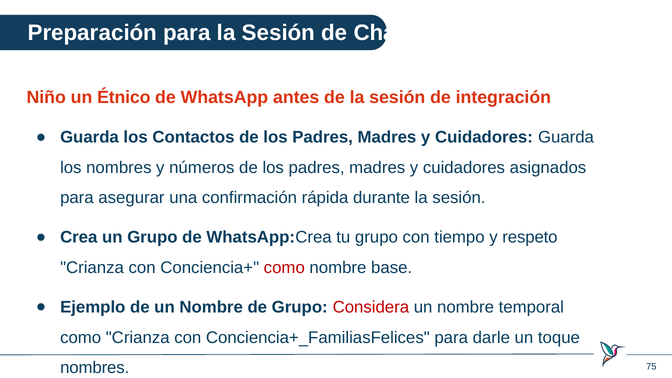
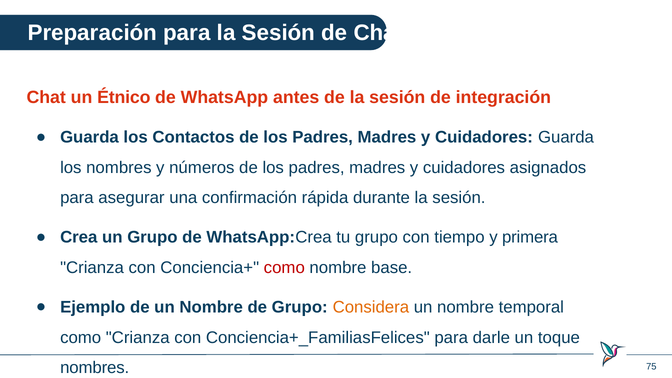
Niño at (46, 97): Niño -> Chat
respeto: respeto -> primera
Considera colour: red -> orange
